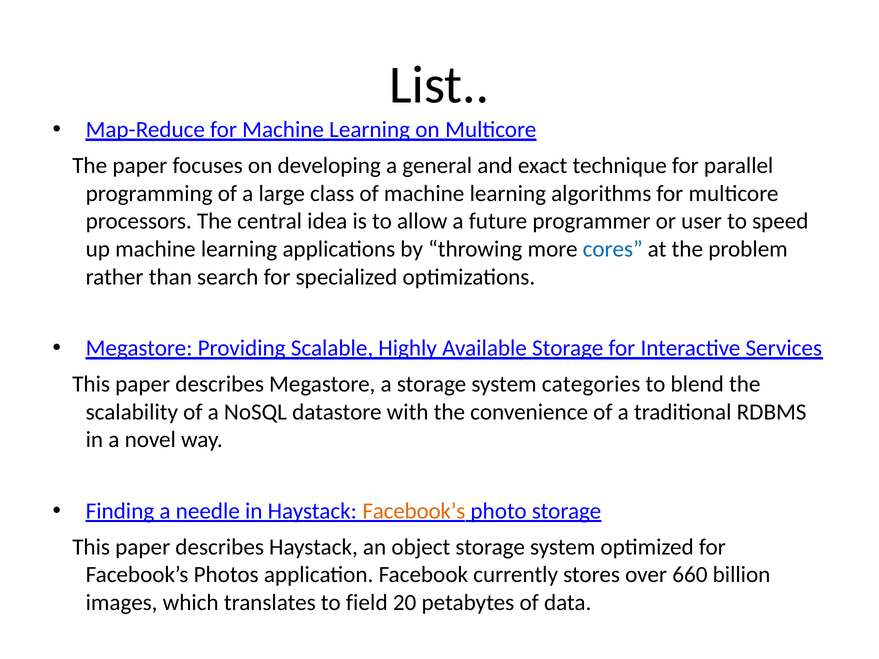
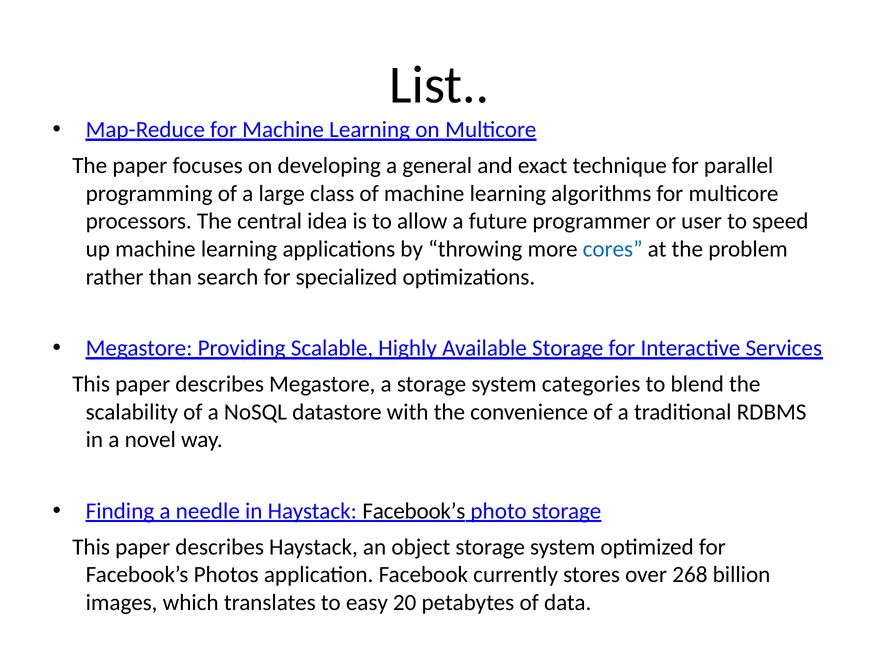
Facebook’s at (414, 511) colour: orange -> black
660: 660 -> 268
field: field -> easy
